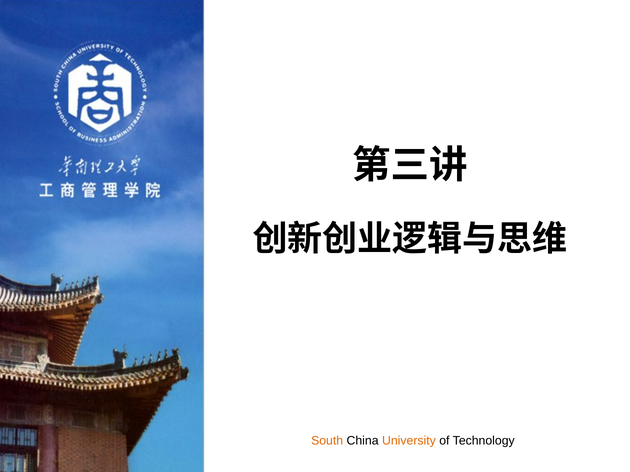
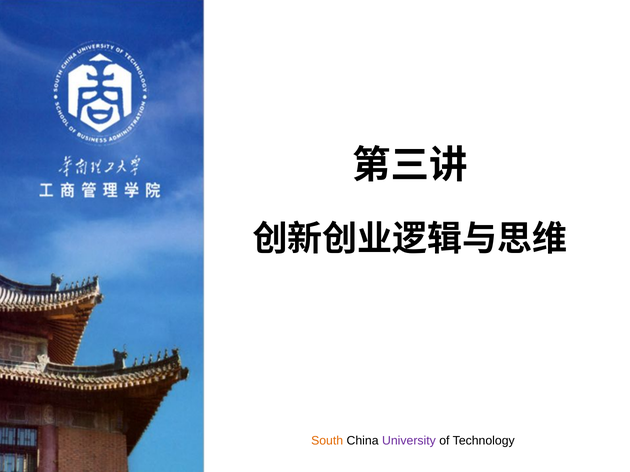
University colour: orange -> purple
